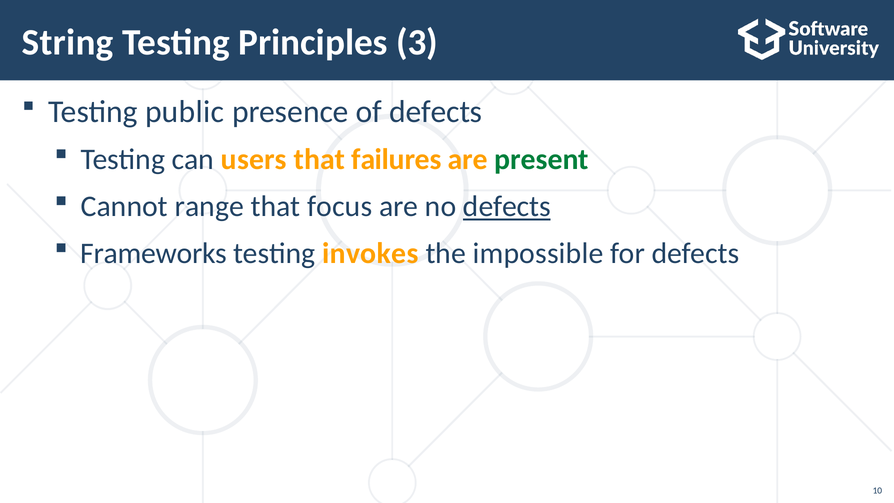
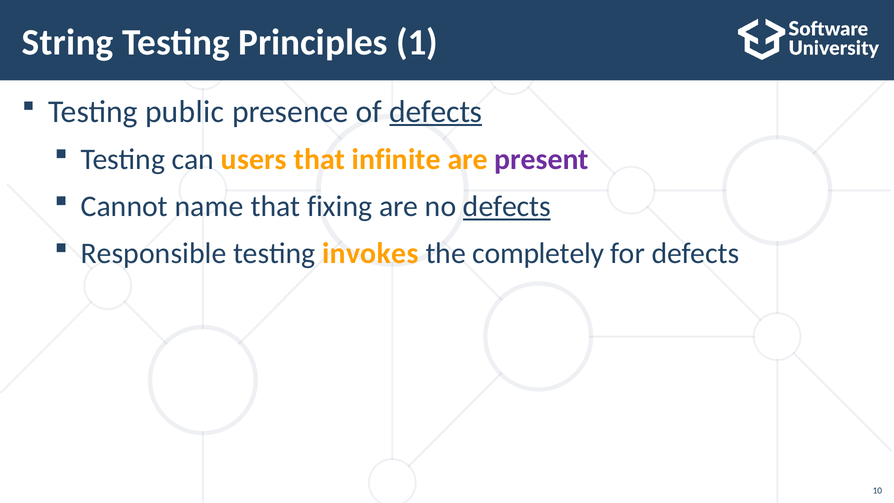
3: 3 -> 1
defects at (436, 112) underline: none -> present
failures: failures -> infinite
present colour: green -> purple
range: range -> name
focus: focus -> fixing
Frameworks: Frameworks -> Responsible
impossible: impossible -> completely
